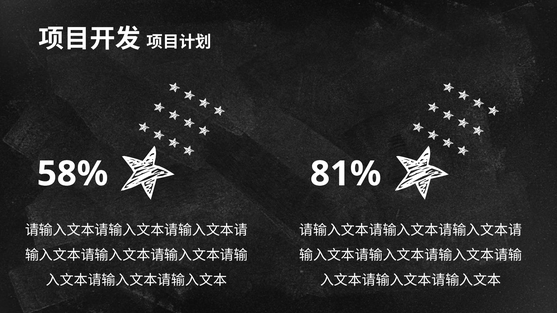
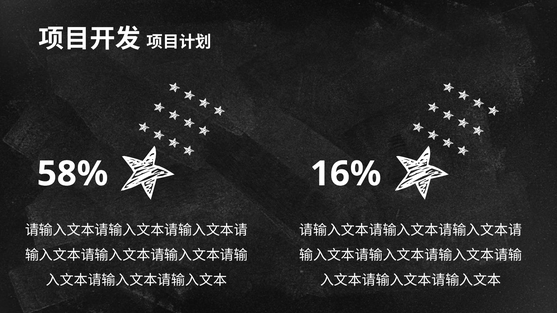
81%: 81% -> 16%
